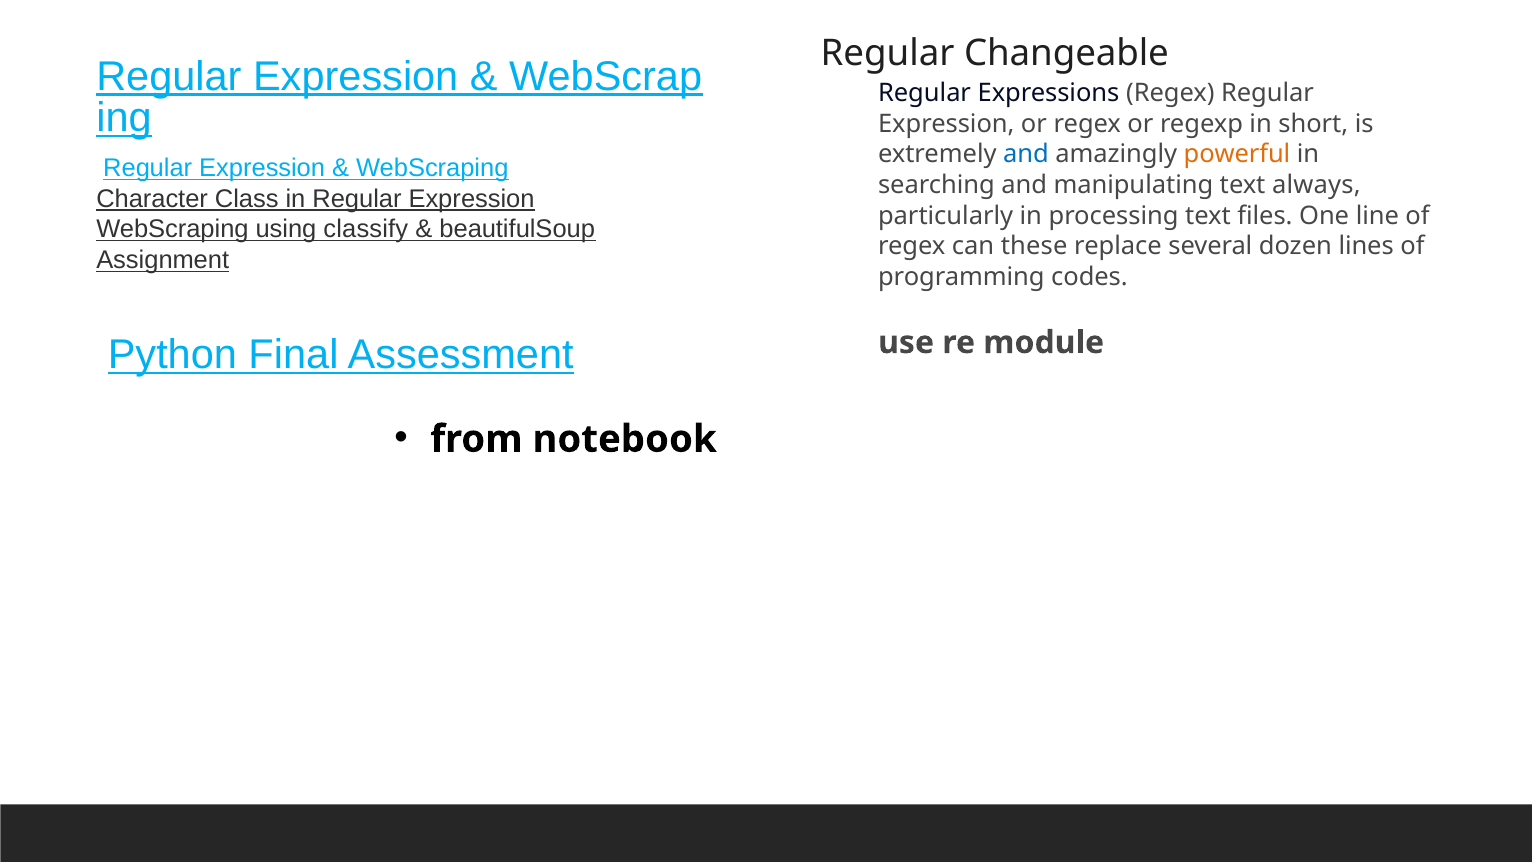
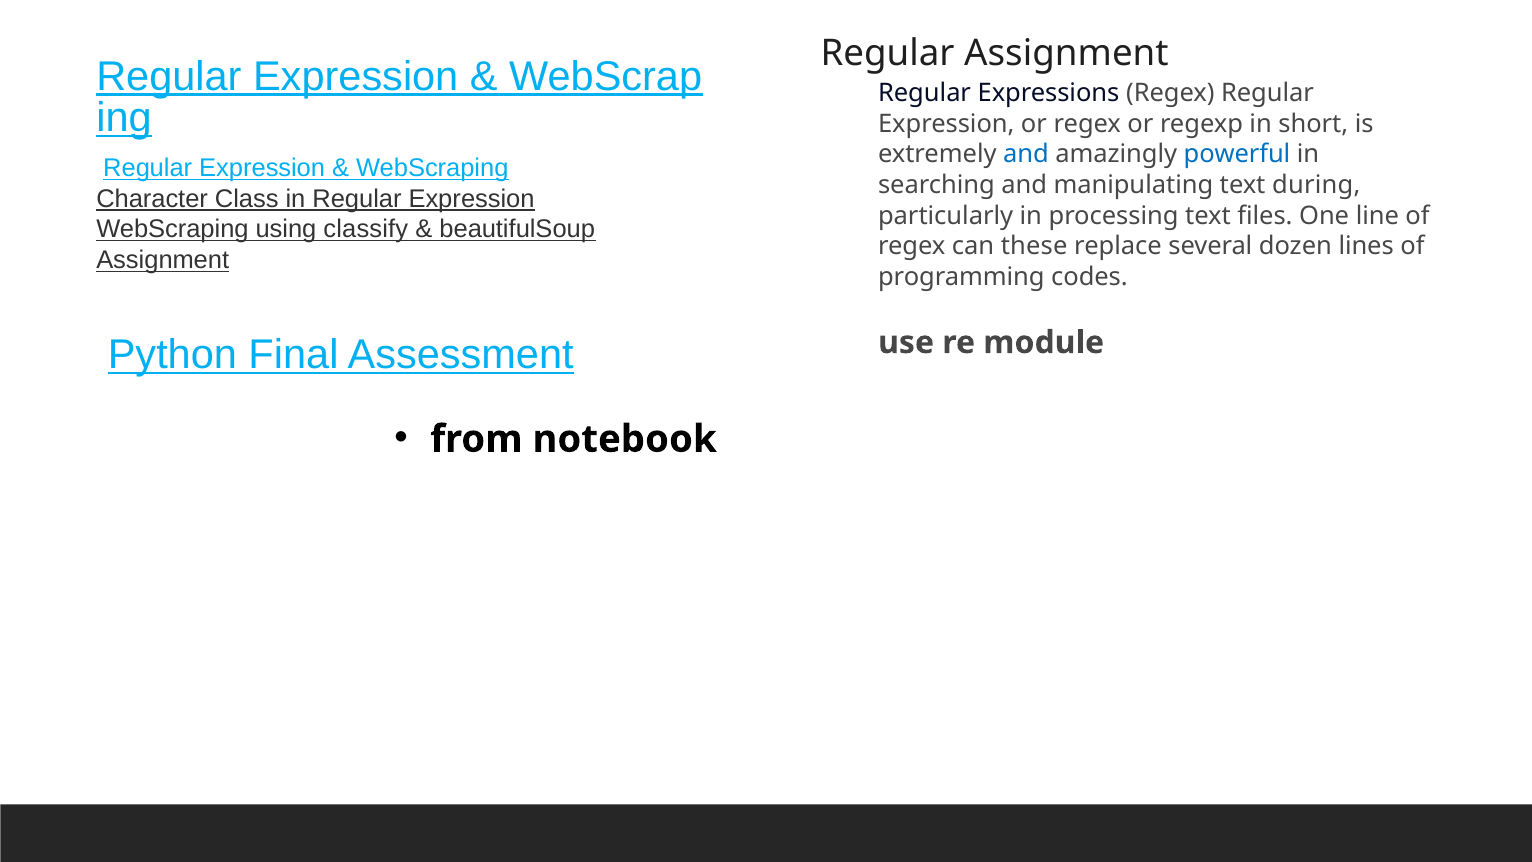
Regular Changeable: Changeable -> Assignment
powerful colour: orange -> blue
always: always -> during
